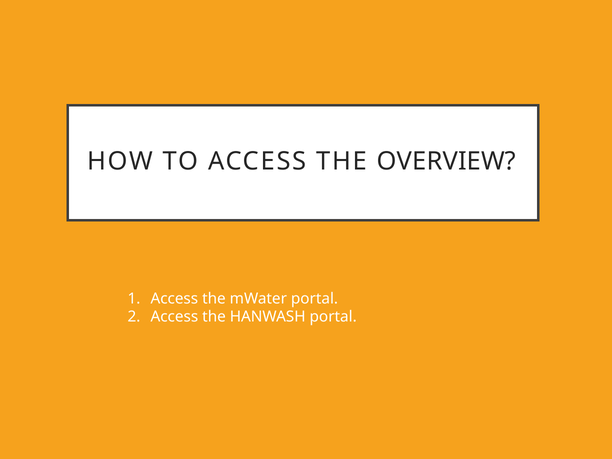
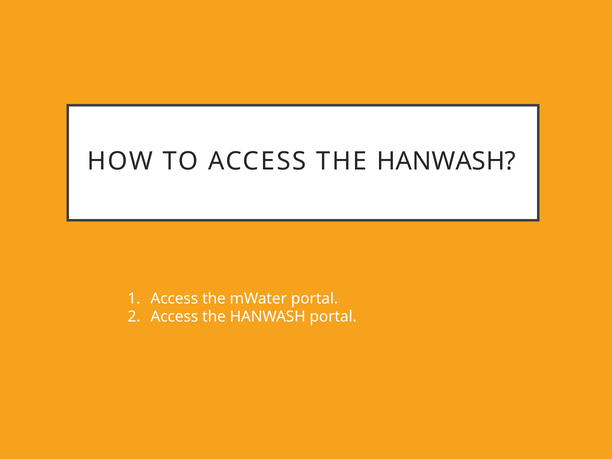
TO ACCESS THE OVERVIEW: OVERVIEW -> HANWASH
